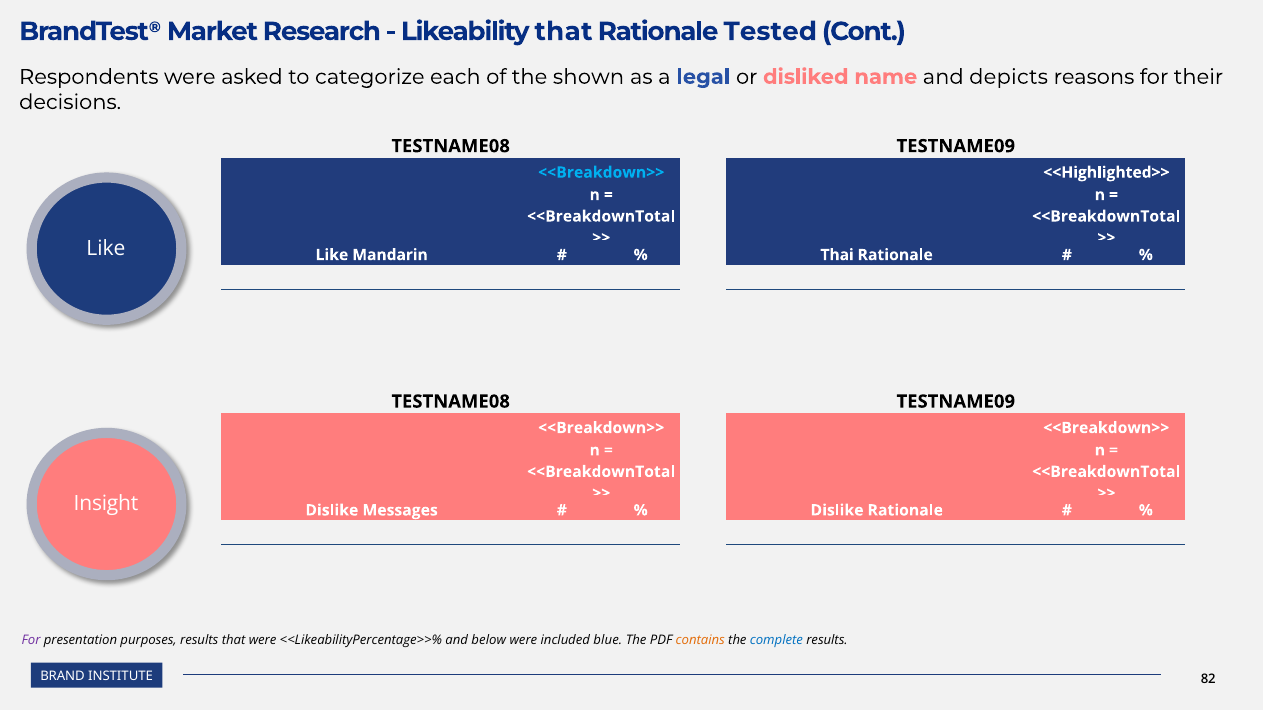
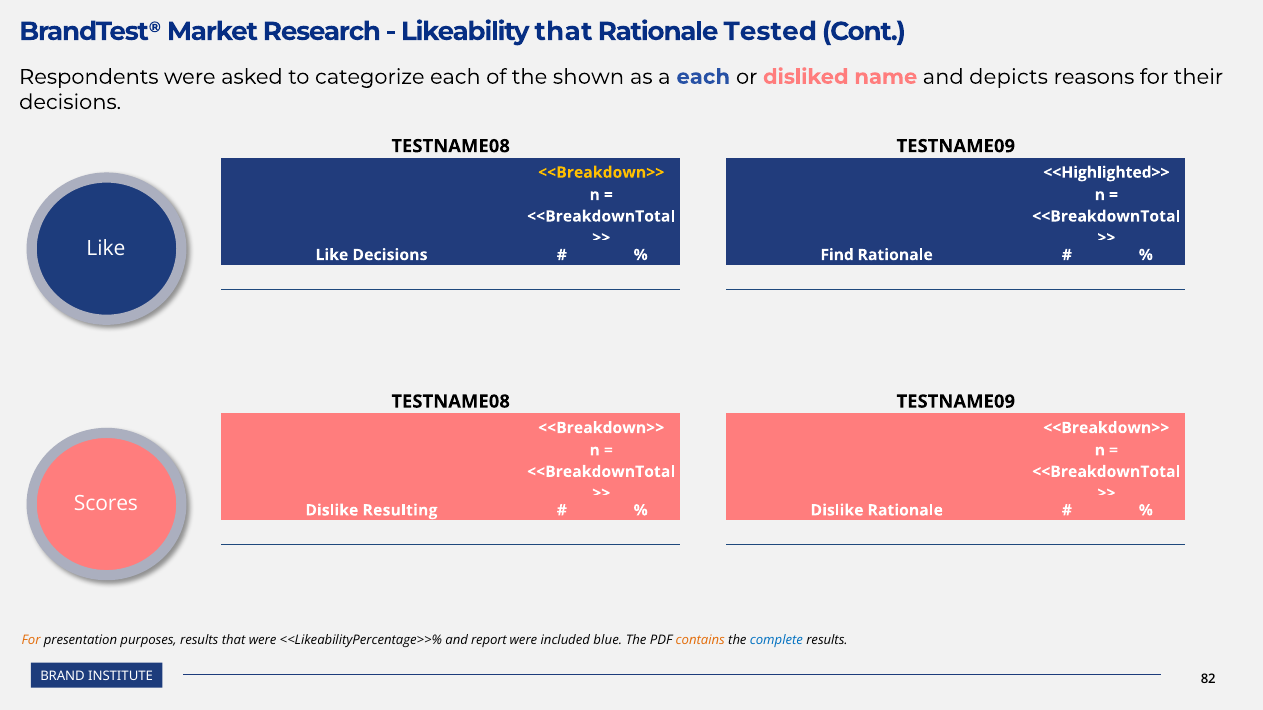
a legal: legal -> each
<<Breakdown>> at (601, 173) colour: light blue -> yellow
Like Mandarin: Mandarin -> Decisions
Thai: Thai -> Find
Insight: Insight -> Scores
Messages: Messages -> Resulting
For at (31, 641) colour: purple -> orange
below: below -> report
